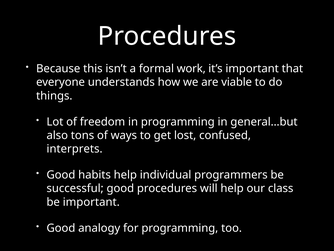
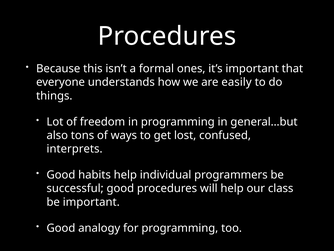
work: work -> ones
viable: viable -> easily
